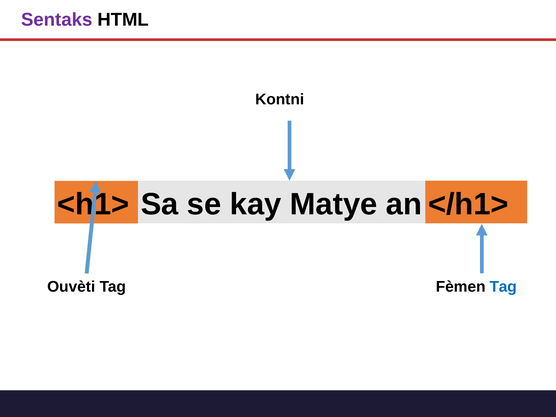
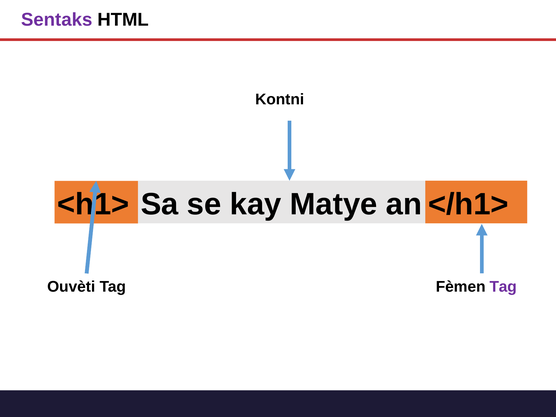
Tag at (503, 287) colour: blue -> purple
